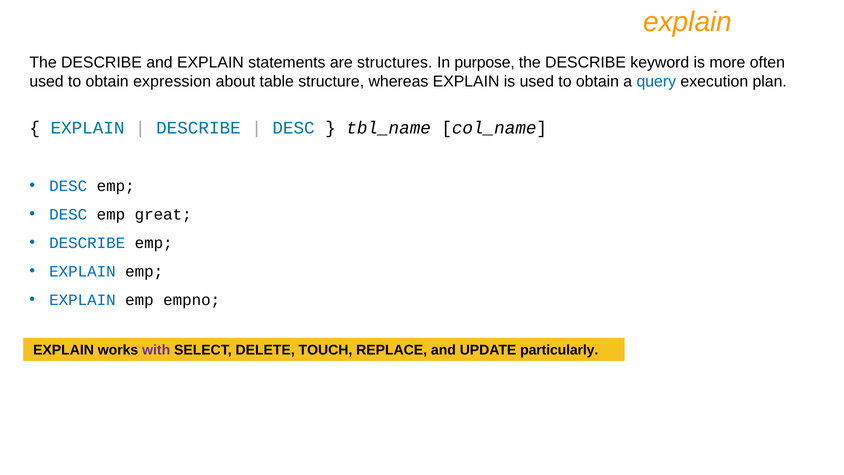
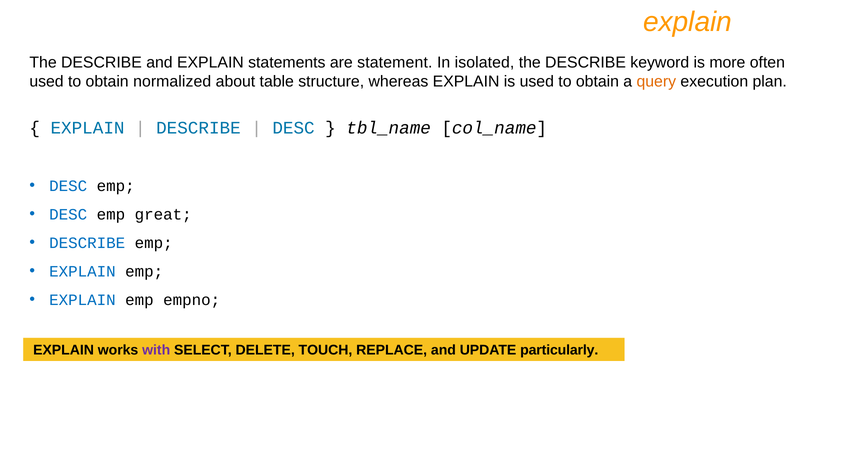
structures: structures -> statement
purpose: purpose -> isolated
expression: expression -> normalized
query colour: blue -> orange
